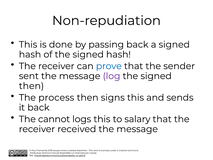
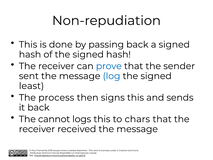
log colour: purple -> blue
then at (31, 86): then -> least
salary: salary -> chars
